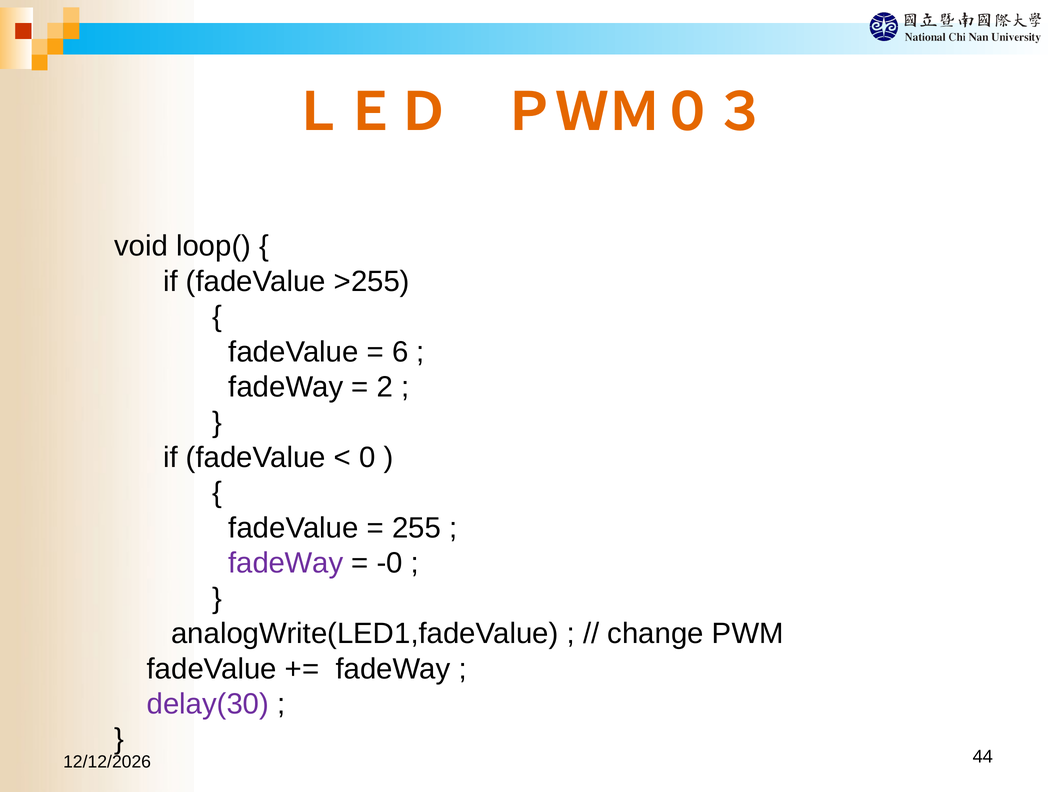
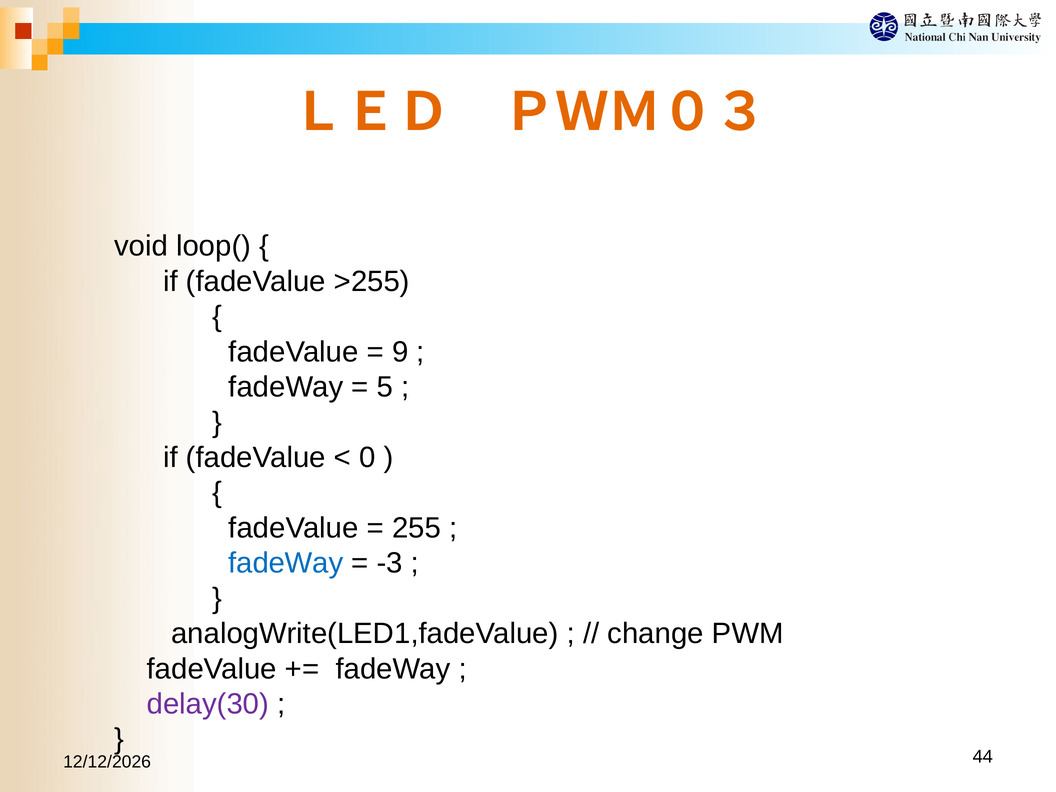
6: 6 -> 9
2: 2 -> 5
fadeWay at (286, 563) colour: purple -> blue
-0: -0 -> -3
